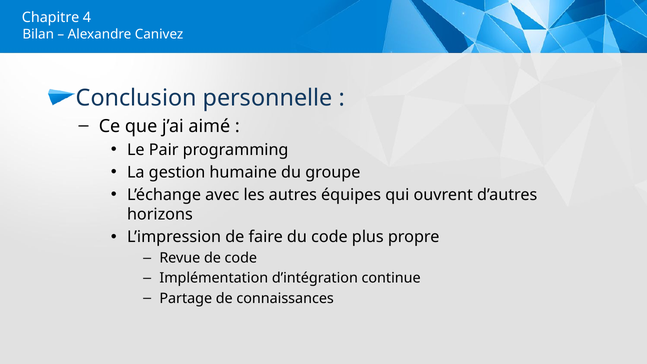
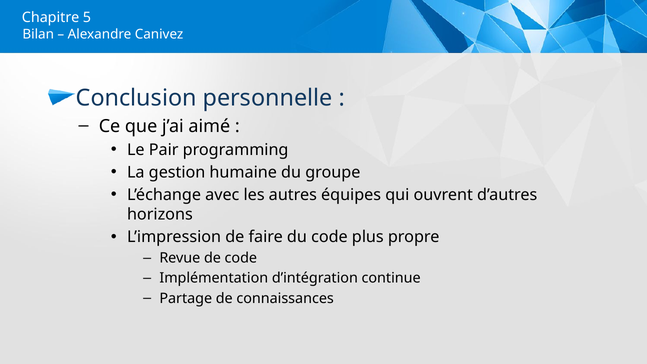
4: 4 -> 5
